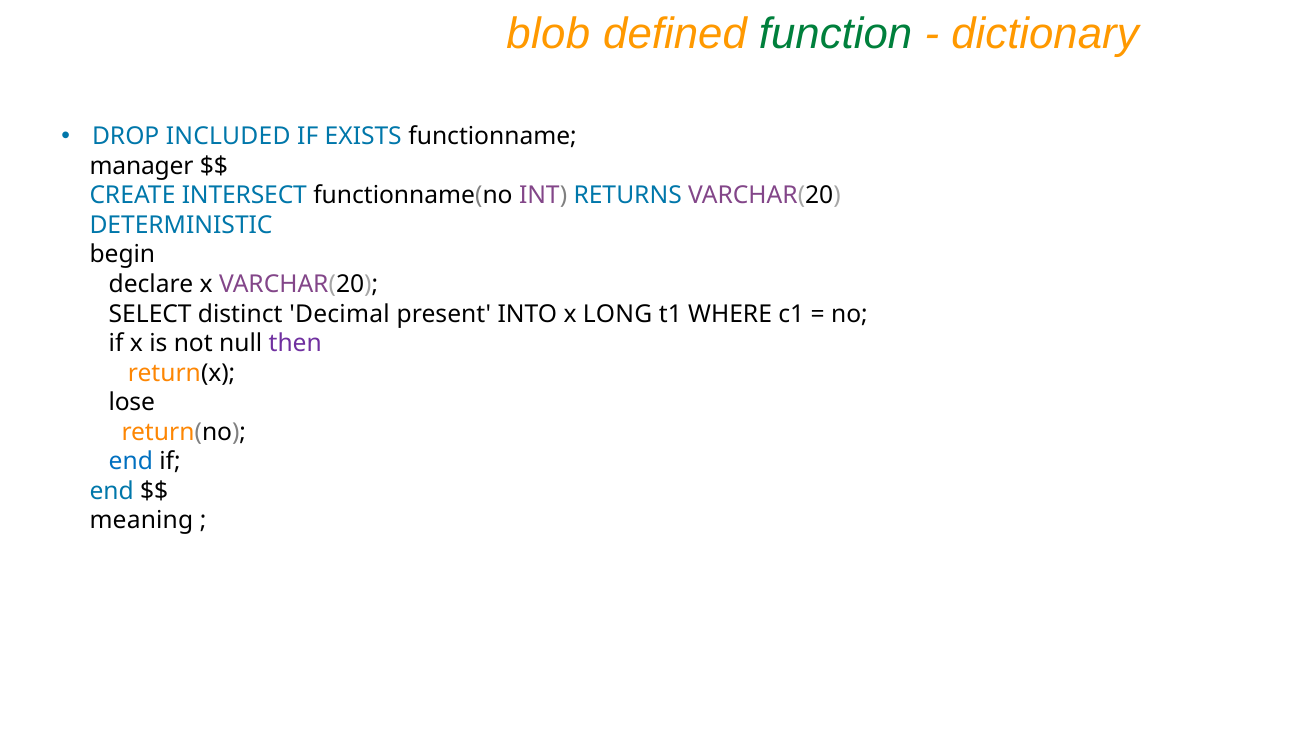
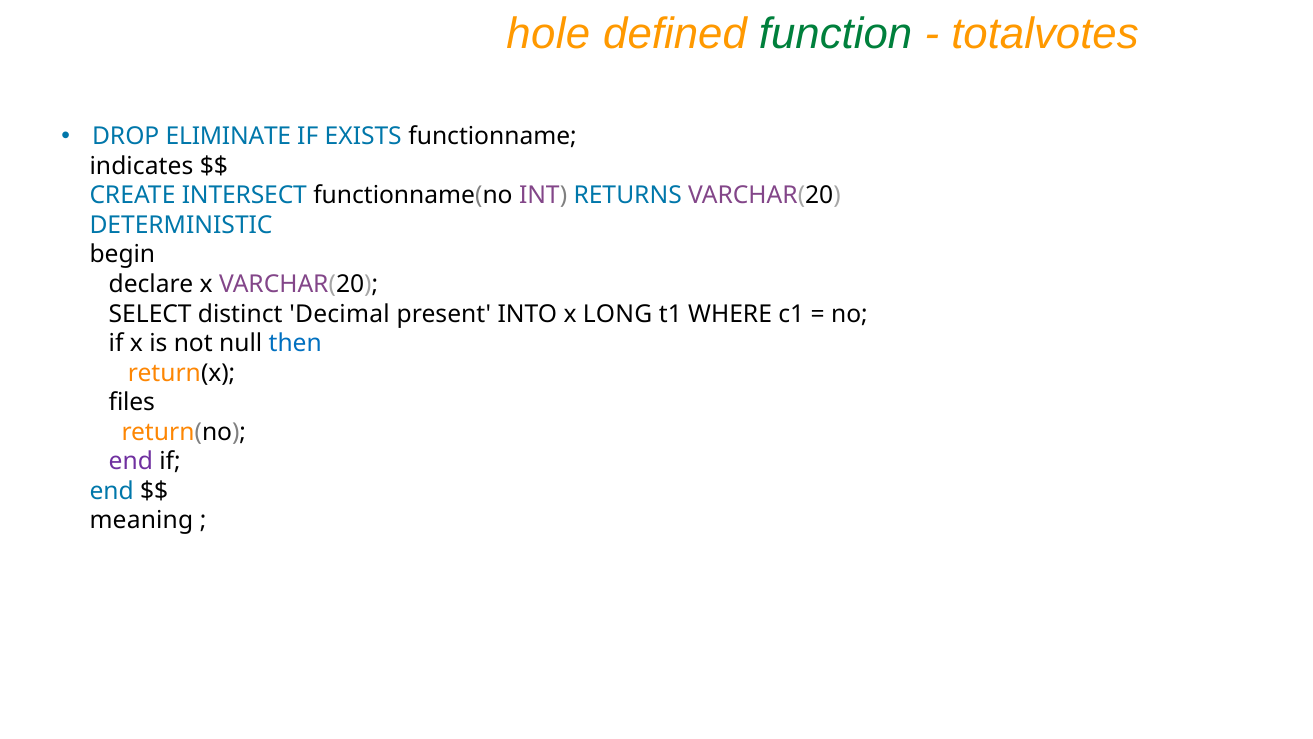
blob: blob -> hole
dictionary: dictionary -> totalvotes
INCLUDED: INCLUDED -> ELIMINATE
manager: manager -> indicates
then colour: purple -> blue
lose: lose -> files
end at (131, 461) colour: blue -> purple
